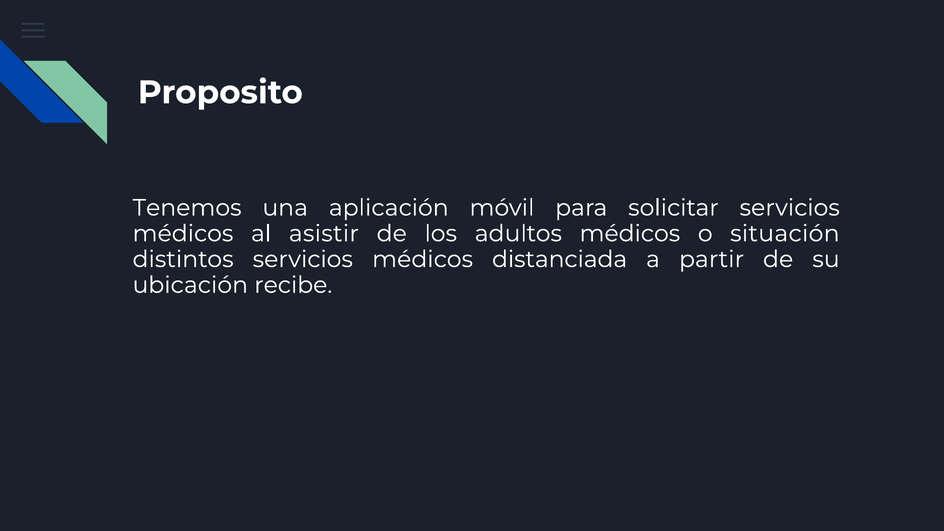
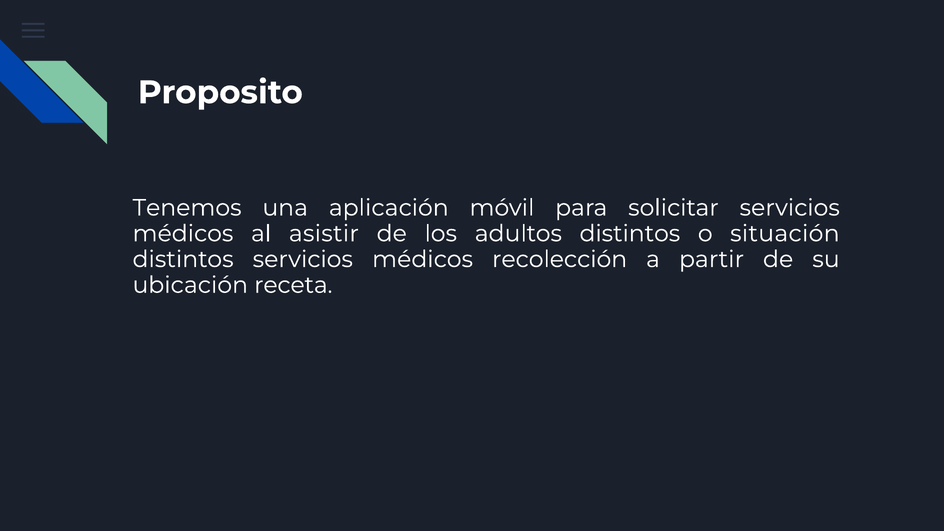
adultos médicos: médicos -> distintos
distanciada: distanciada -> recolección
recibe: recibe -> receta
